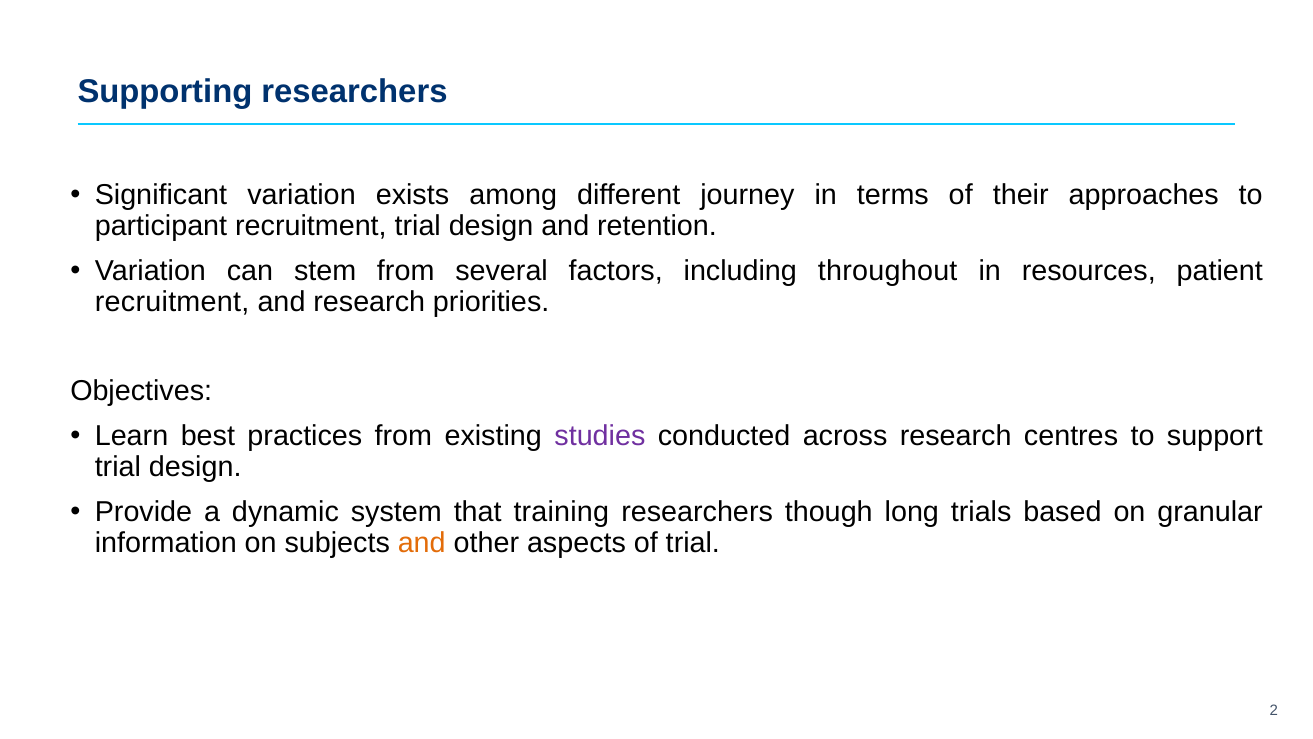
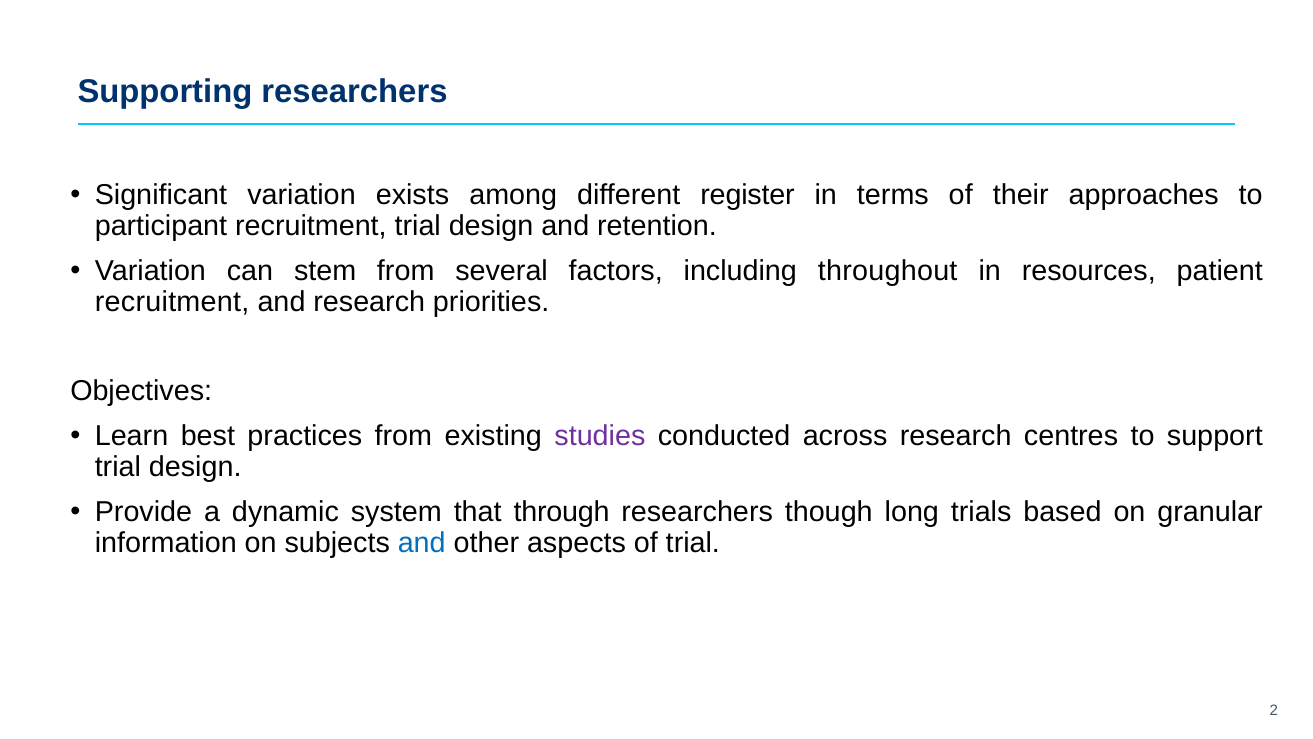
journey: journey -> register
training: training -> through
and at (422, 543) colour: orange -> blue
